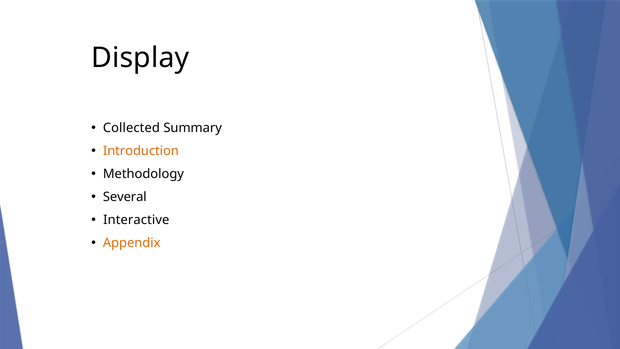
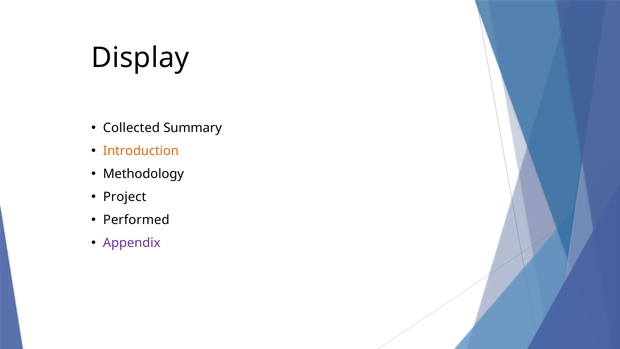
Several: Several -> Project
Interactive: Interactive -> Performed
Appendix colour: orange -> purple
